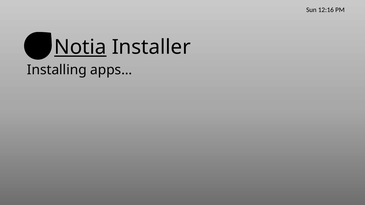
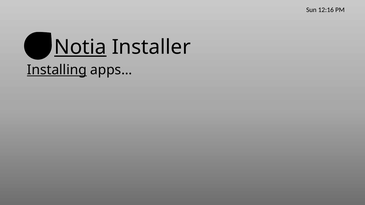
Installing underline: none -> present
